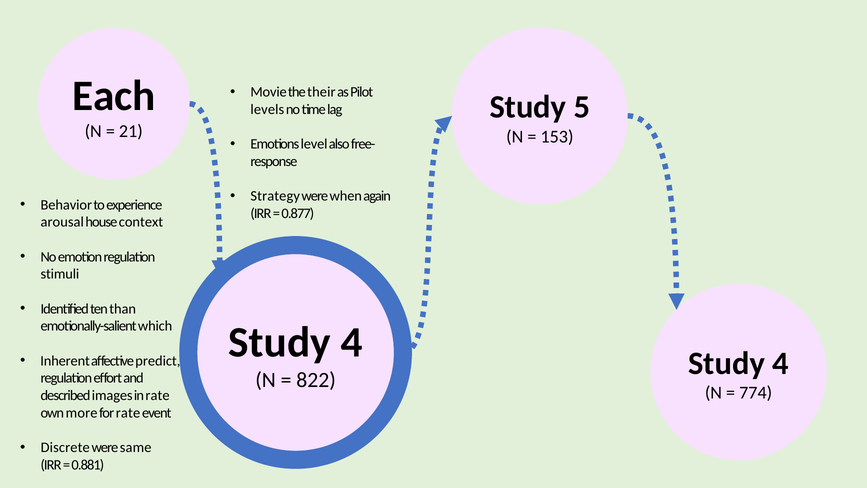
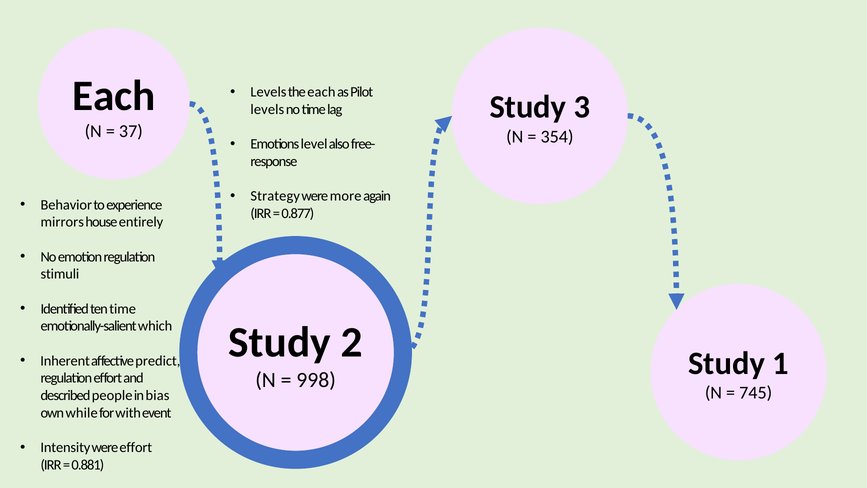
Movie at (269, 92): Movie -> Levels
the their: their -> each
5: 5 -> 3
21: 21 -> 37
153: 153 -> 354
when: when -> more
arousal: arousal -> mirrors
context: context -> entirely
ten than: than -> time
4 at (352, 342): 4 -> 2
4 at (781, 363): 4 -> 1
822: 822 -> 998
774: 774 -> 745
images: images -> people
in rate: rate -> bias
more: more -> while
for rate: rate -> with
Discrete: Discrete -> Intensity
were same: same -> effort
